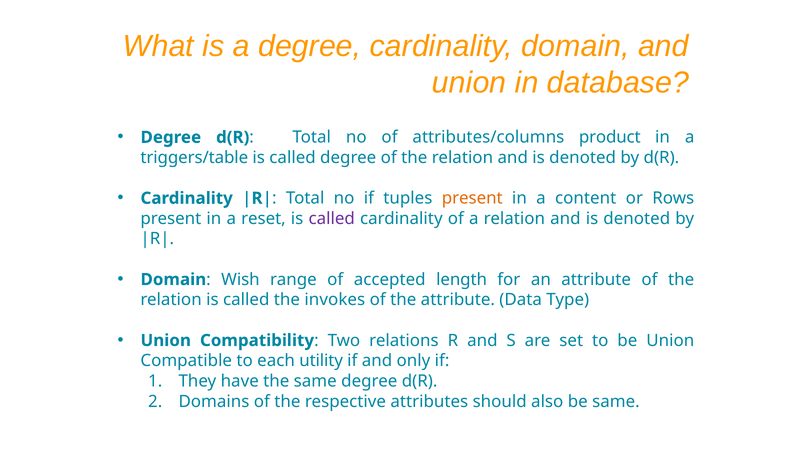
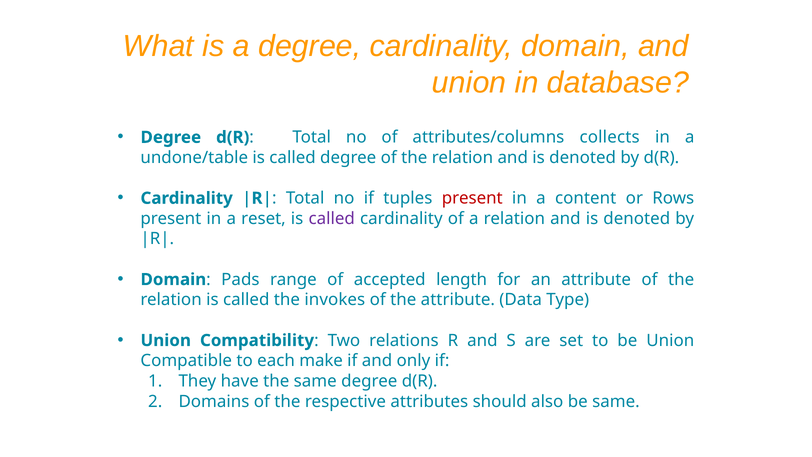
product: product -> collects
triggers/table: triggers/table -> undone/table
present at (472, 198) colour: orange -> red
Wish: Wish -> Pads
utility: utility -> make
